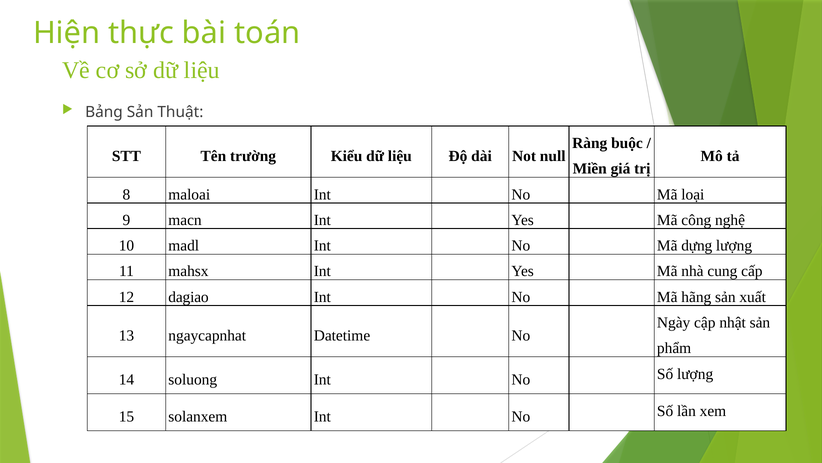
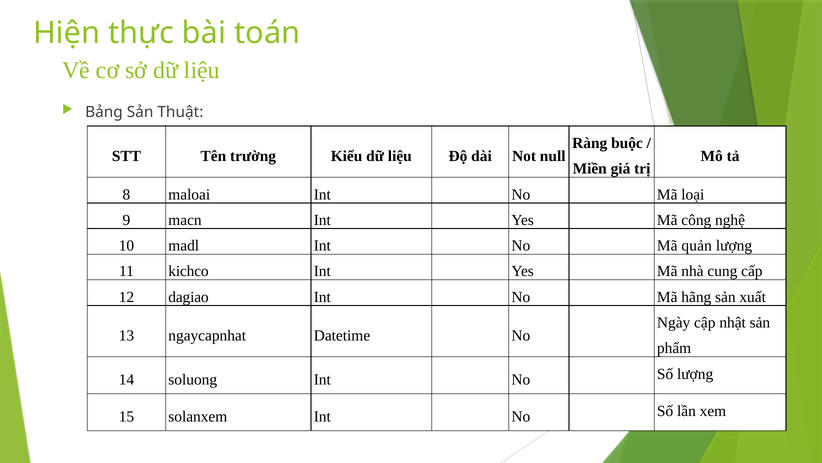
dựng: dựng -> quản
mahsx: mahsx -> kichco
